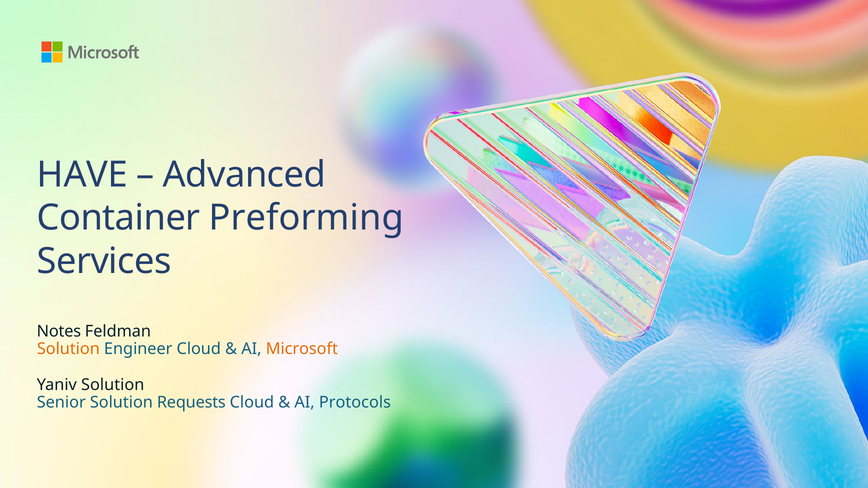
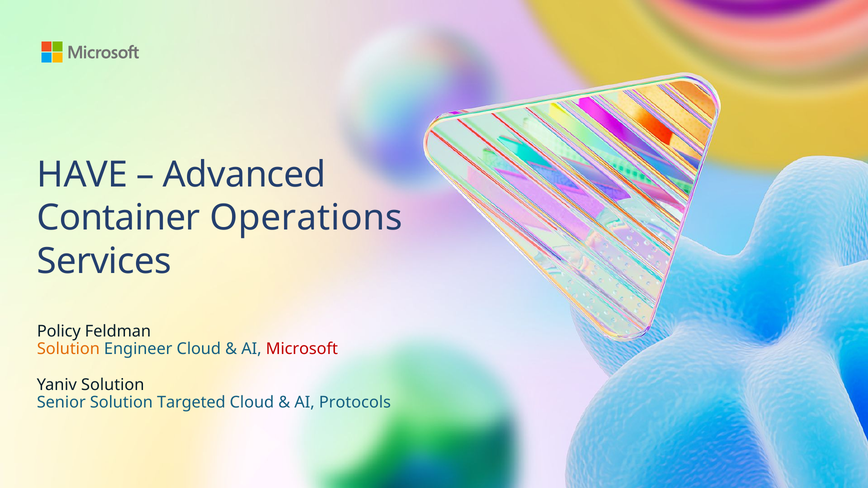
Preforming: Preforming -> Operations
Notes: Notes -> Policy
Microsoft colour: orange -> red
Requests: Requests -> Targeted
